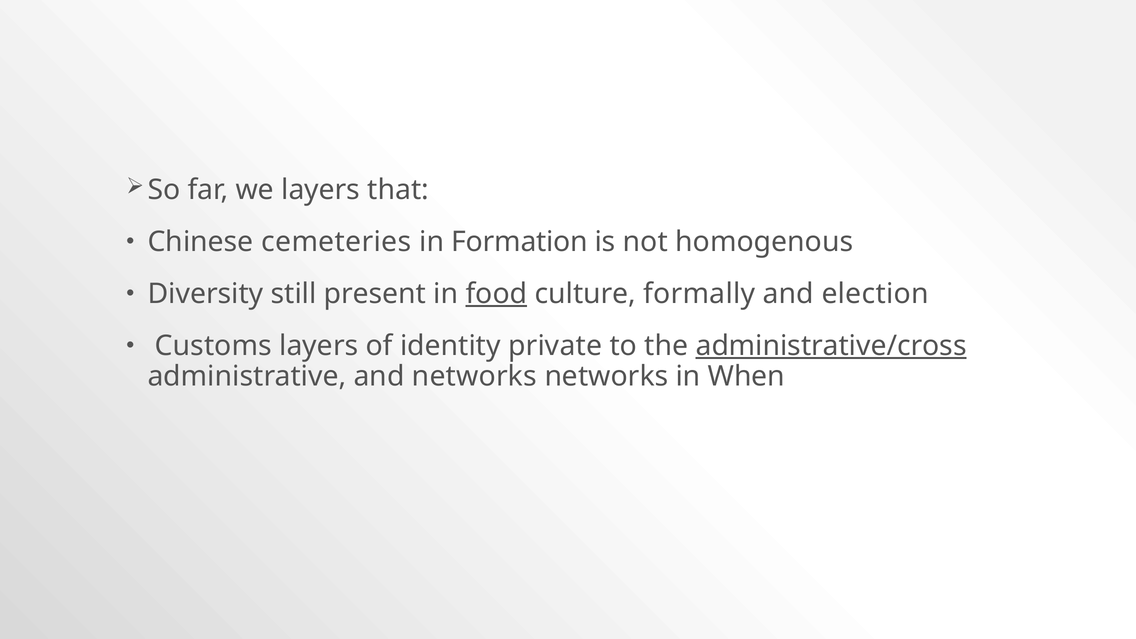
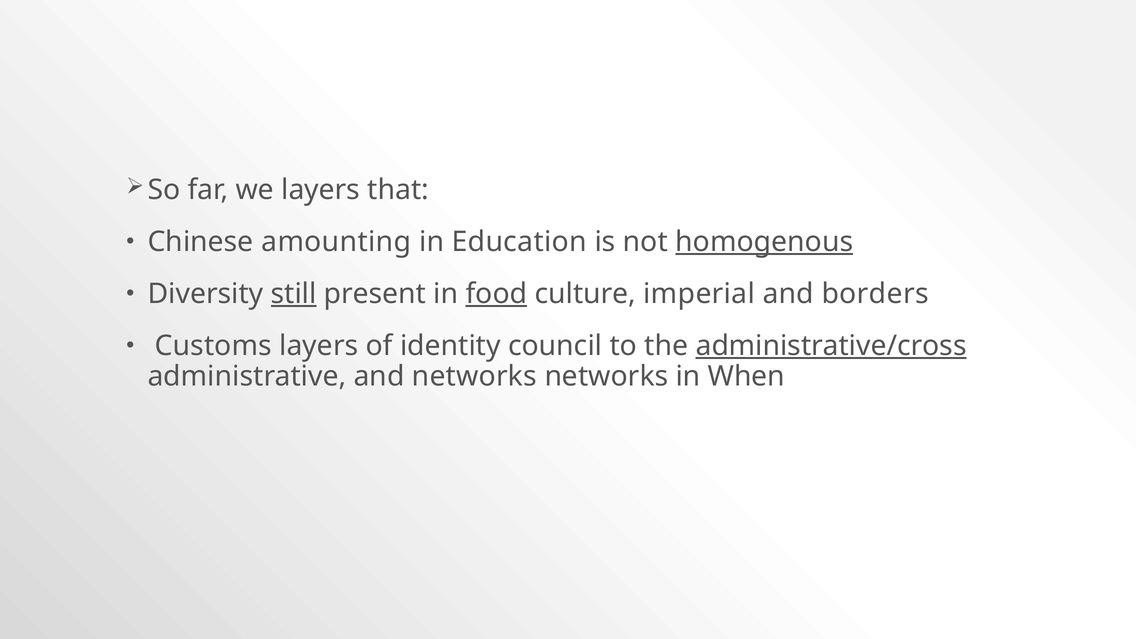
cemeteries: cemeteries -> amounting
Formation: Formation -> Education
homogenous underline: none -> present
still underline: none -> present
formally: formally -> imperial
election: election -> borders
private: private -> council
